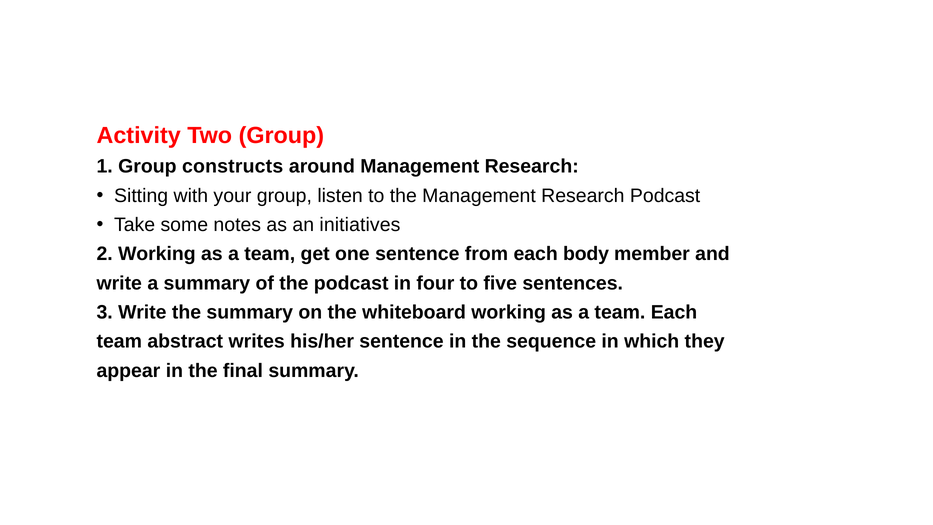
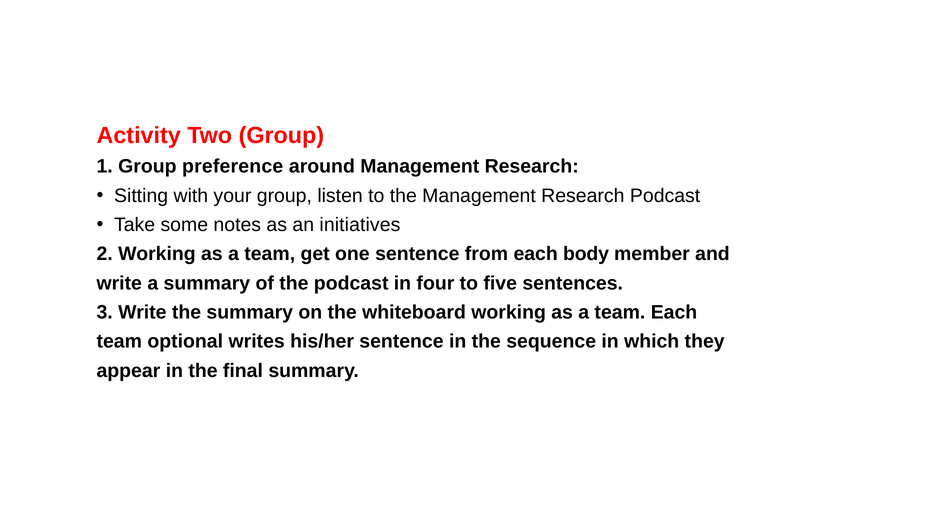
constructs: constructs -> preference
abstract: abstract -> optional
